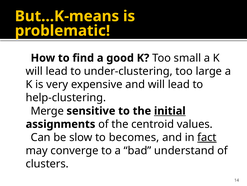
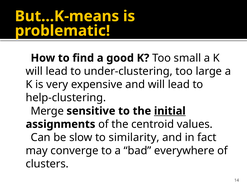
becomes: becomes -> similarity
fact underline: present -> none
understand: understand -> everywhere
